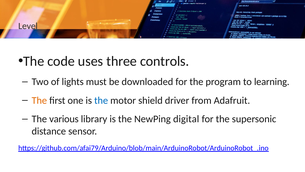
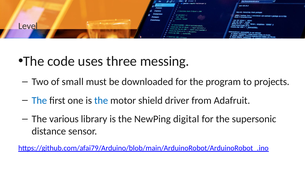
controls: controls -> messing
lights: lights -> small
learning: learning -> projects
The at (39, 100) colour: orange -> blue
